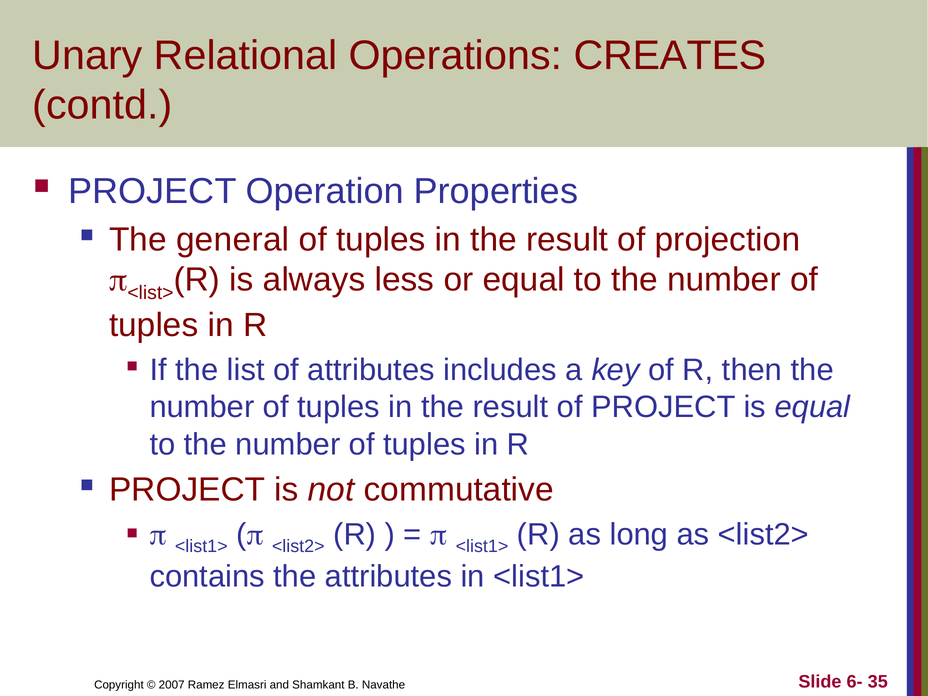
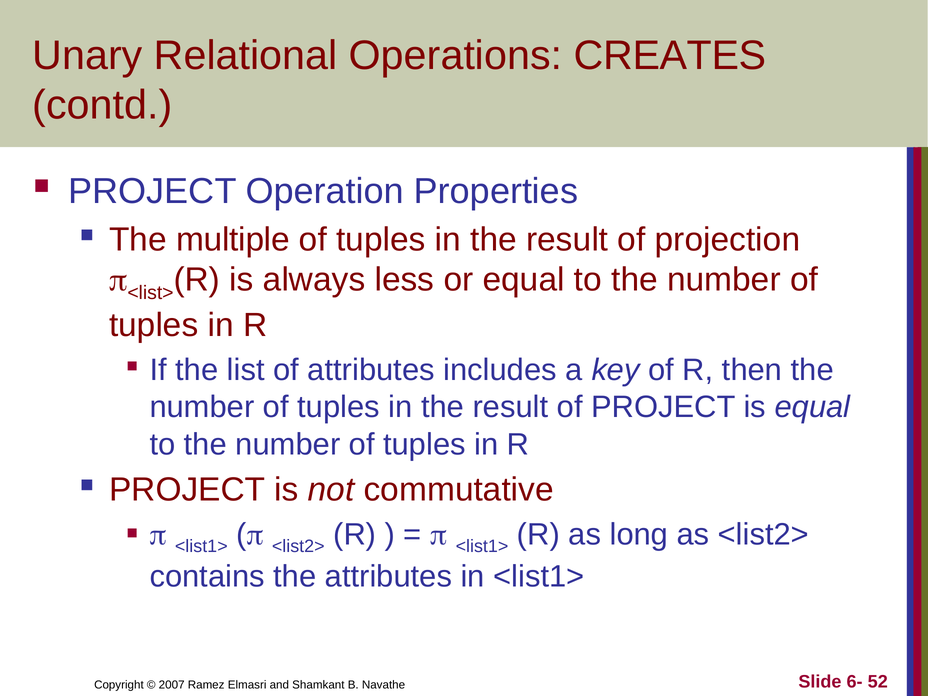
general: general -> multiple
35: 35 -> 52
